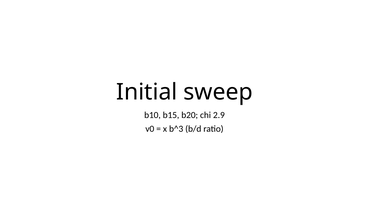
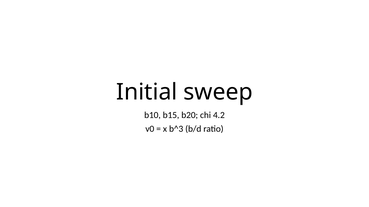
2.9: 2.9 -> 4.2
